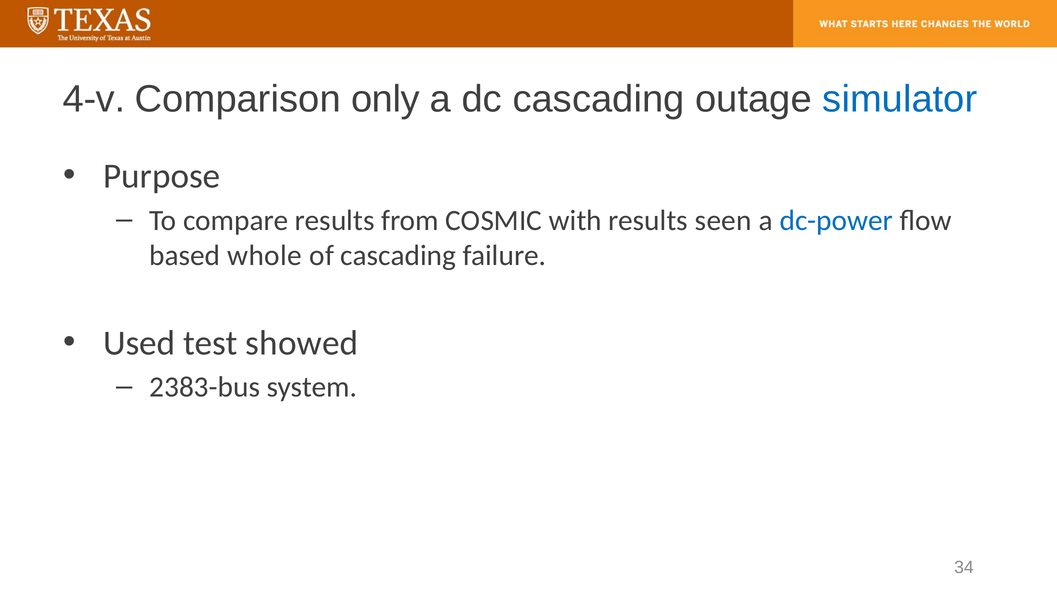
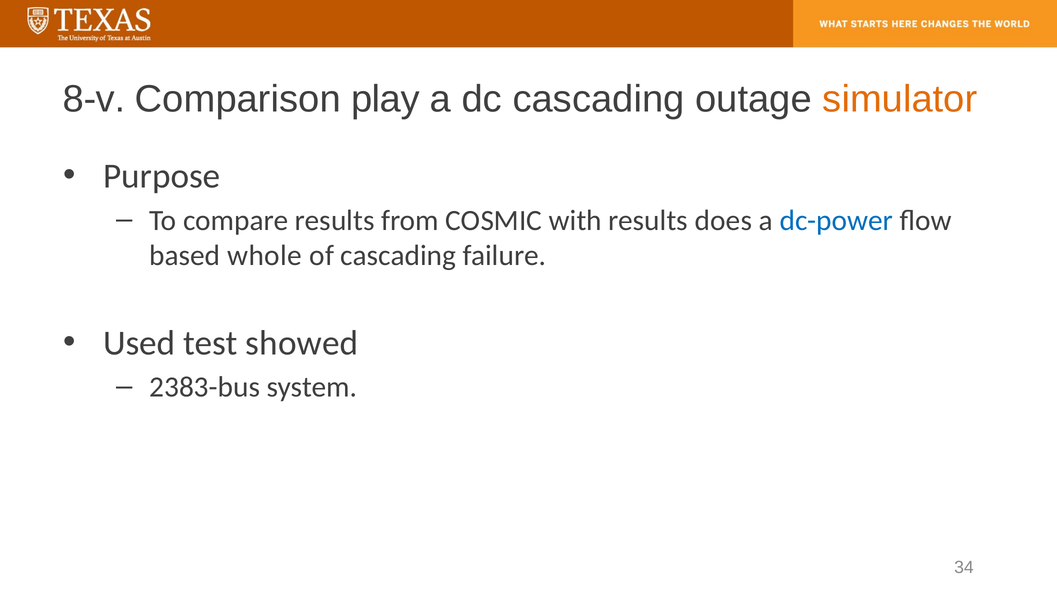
4-v: 4-v -> 8-v
only: only -> play
simulator colour: blue -> orange
seen: seen -> does
